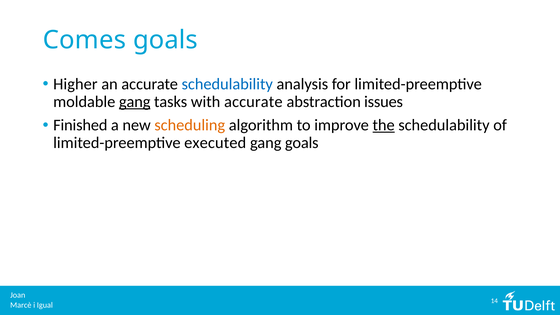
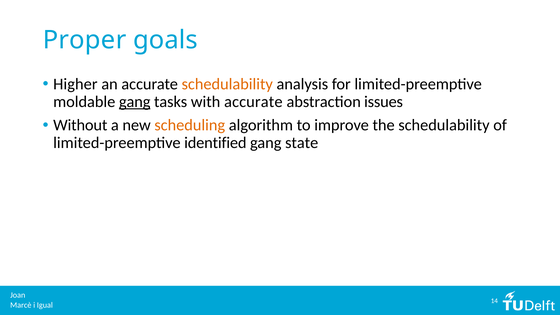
Comes: Comes -> Proper
schedulability at (227, 84) colour: blue -> orange
Finished: Finished -> Without
the underline: present -> none
executed: executed -> identified
gang goals: goals -> state
